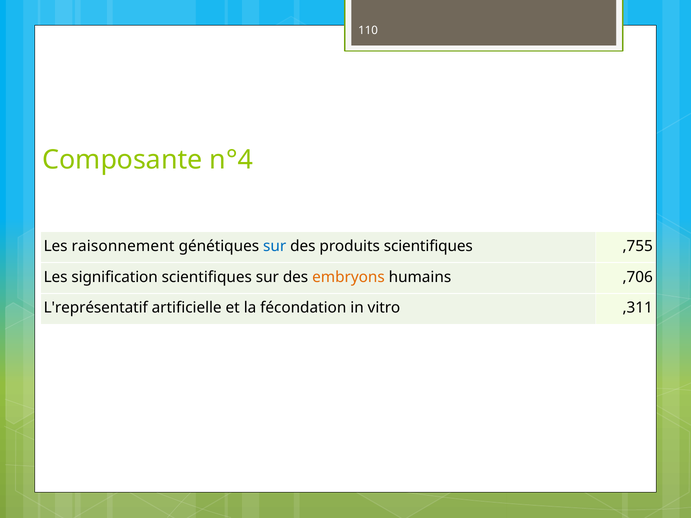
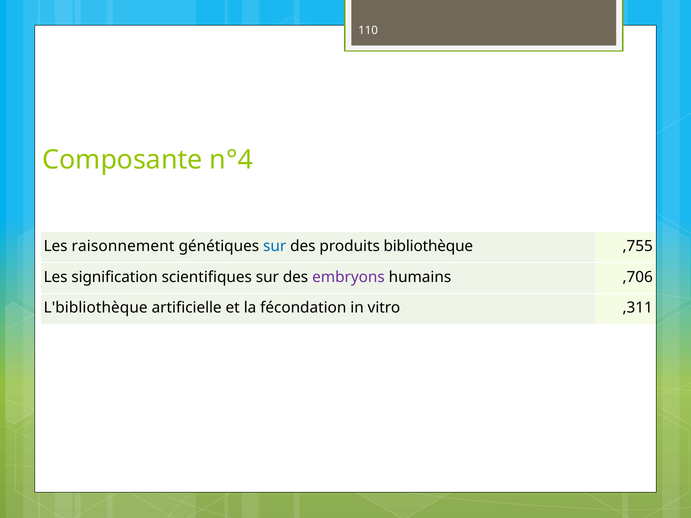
produits scientifiques: scientifiques -> bibliothèque
embryons colour: orange -> purple
L'représentatif: L'représentatif -> L'bibliothèque
